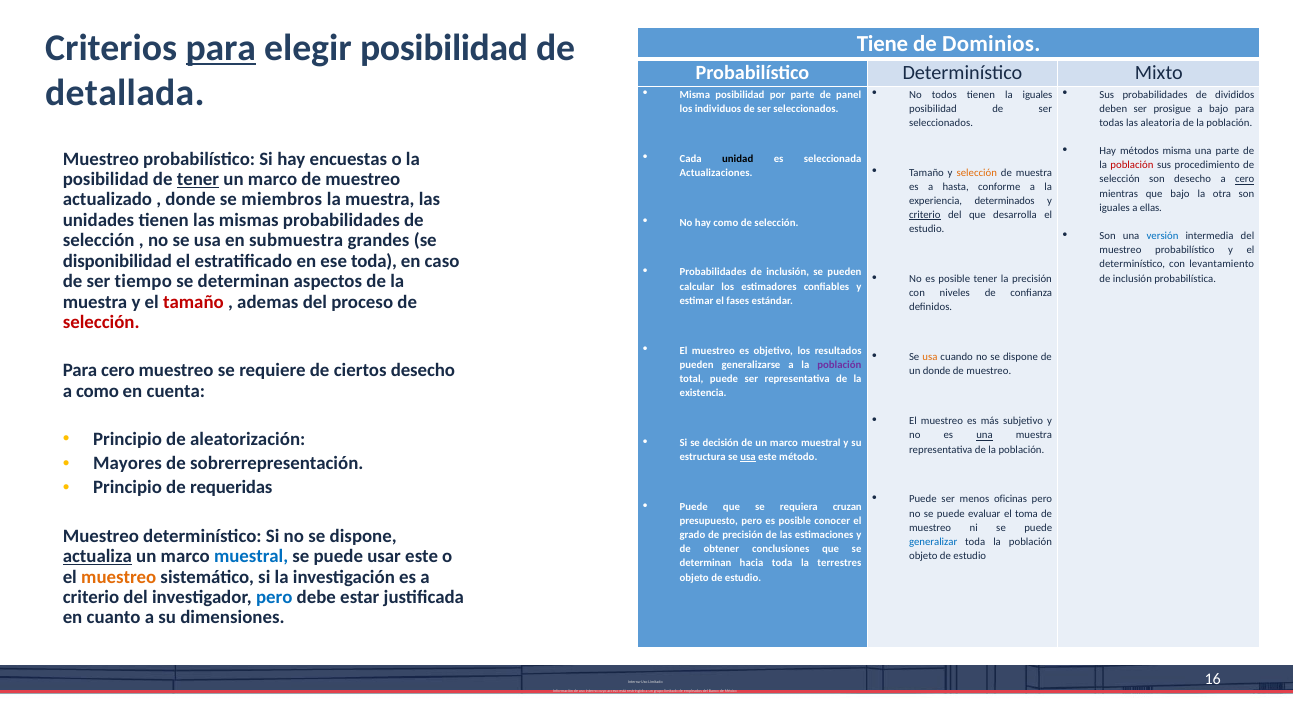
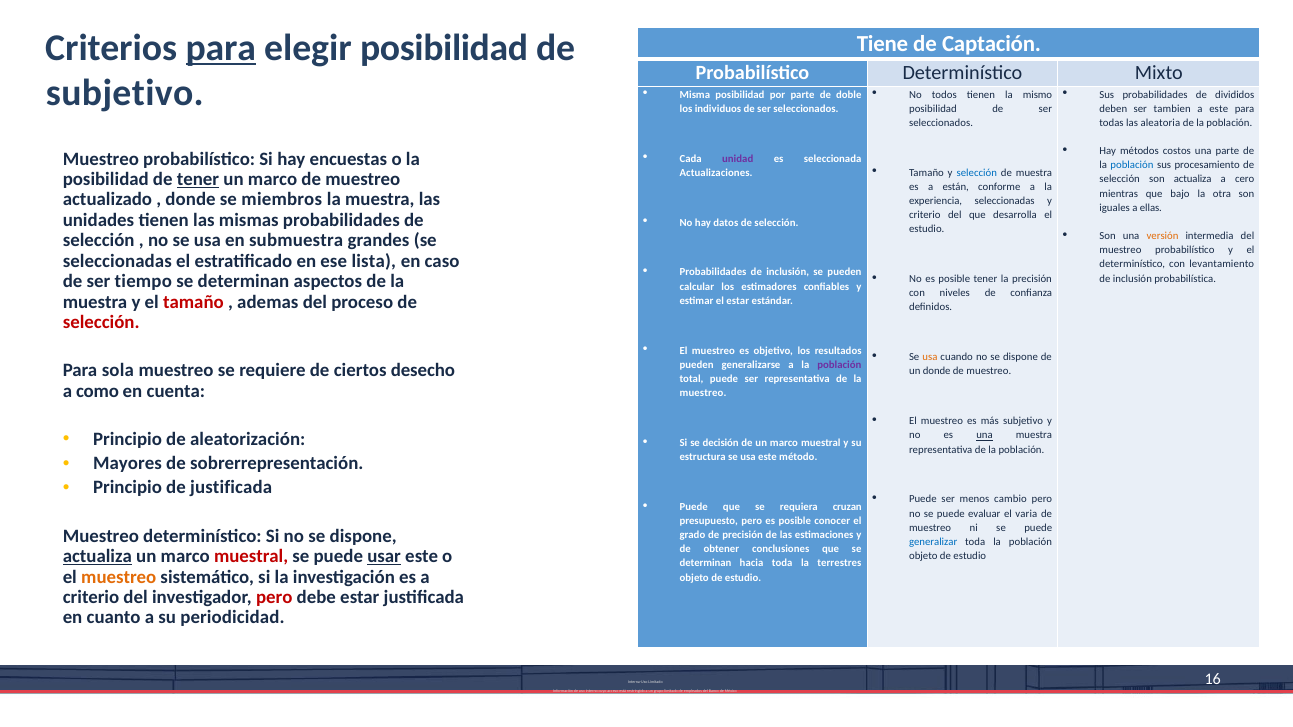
Dominios: Dominios -> Captación
detallada at (125, 93): detallada -> subjetivo
panel: panel -> doble
la iguales: iguales -> mismo
prosigue: prosigue -> tambien
a bajo: bajo -> este
métodos misma: misma -> costos
unidad colour: black -> purple
población at (1132, 165) colour: red -> blue
procedimiento: procedimiento -> procesamiento
selección at (977, 173) colour: orange -> blue
son desecho: desecho -> actualiza
cero at (1245, 180) underline: present -> none
hasta: hasta -> están
experiencia determinados: determinados -> seleccionadas
criterio at (925, 215) underline: present -> none
hay como: como -> datos
versión colour: blue -> orange
disponibilidad at (117, 261): disponibilidad -> seleccionadas
ese toda: toda -> lista
el fases: fases -> estar
Para cero: cero -> sola
existencia at (703, 393): existencia -> muestreo
usa at (748, 457) underline: present -> none
de requeridas: requeridas -> justificada
oficinas: oficinas -> cambio
toma: toma -> varia
muestral at (251, 557) colour: blue -> red
usar underline: none -> present
pero at (274, 598) colour: blue -> red
dimensiones: dimensiones -> periodicidad
